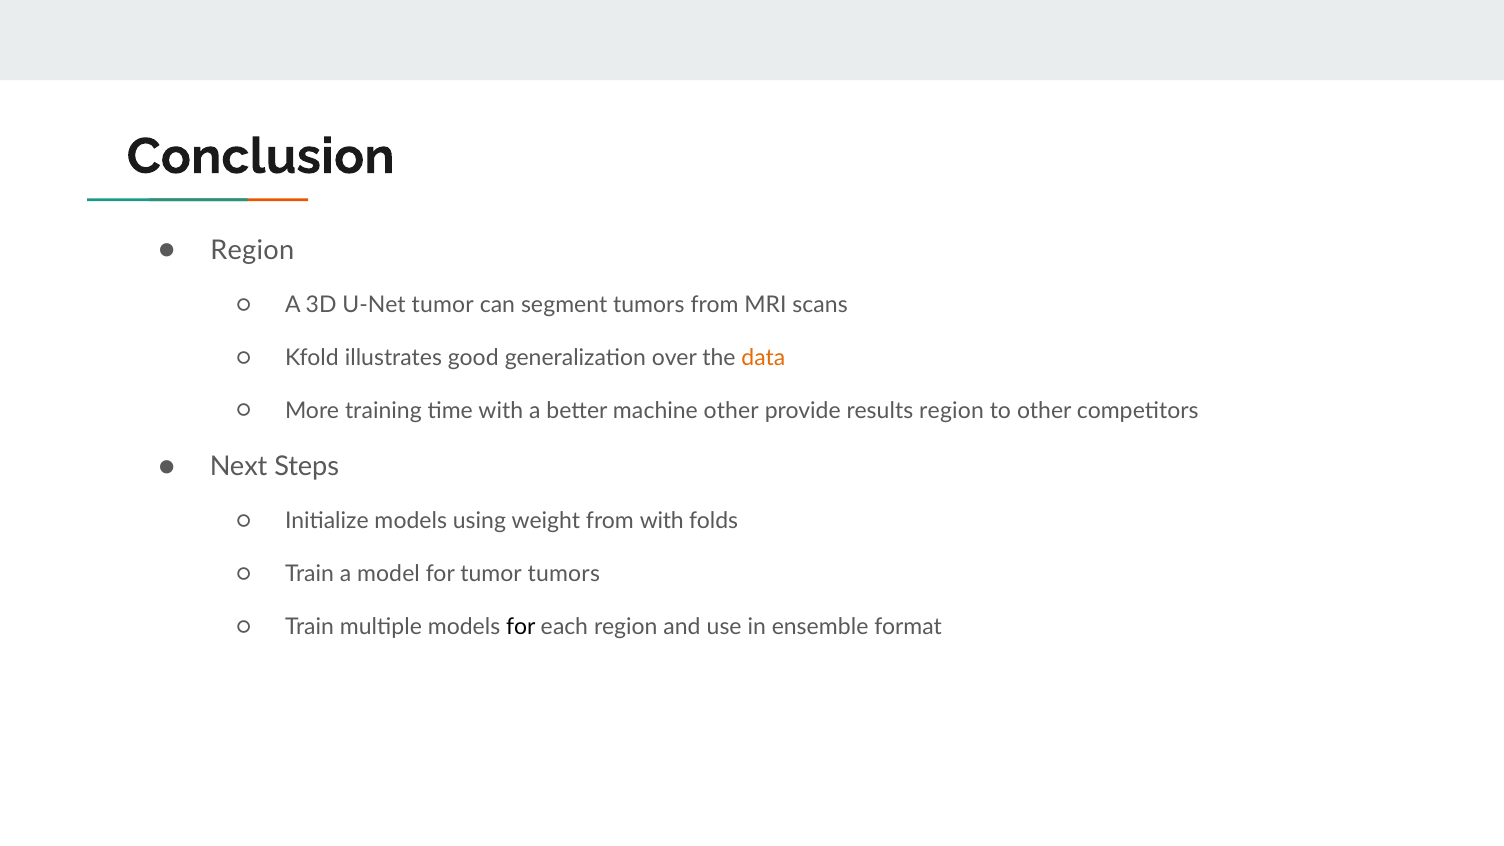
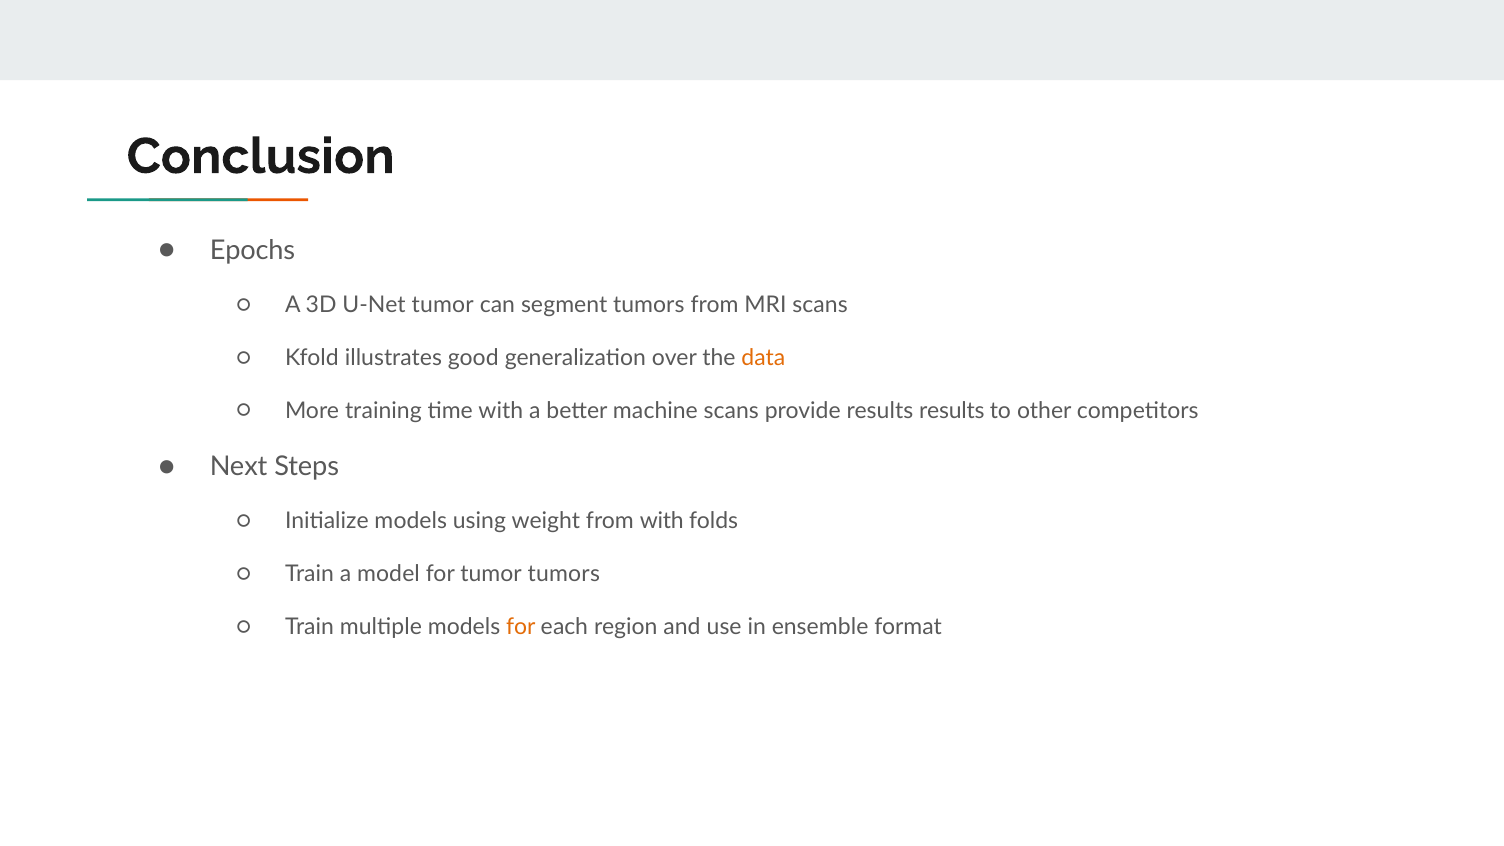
Region at (252, 250): Region -> Epochs
machine other: other -> scans
results region: region -> results
for at (521, 627) colour: black -> orange
